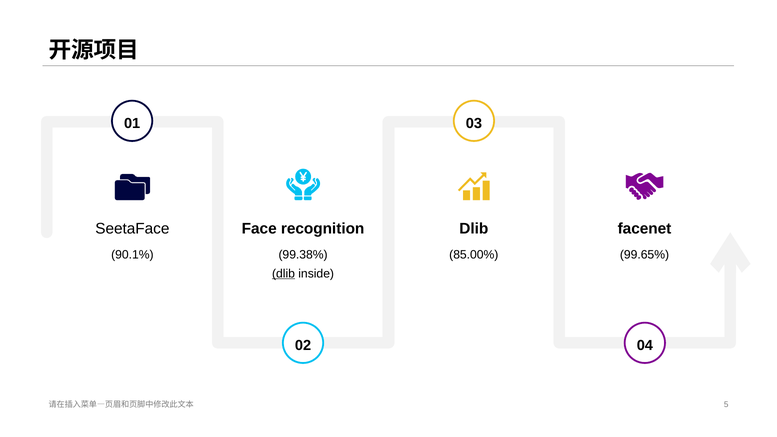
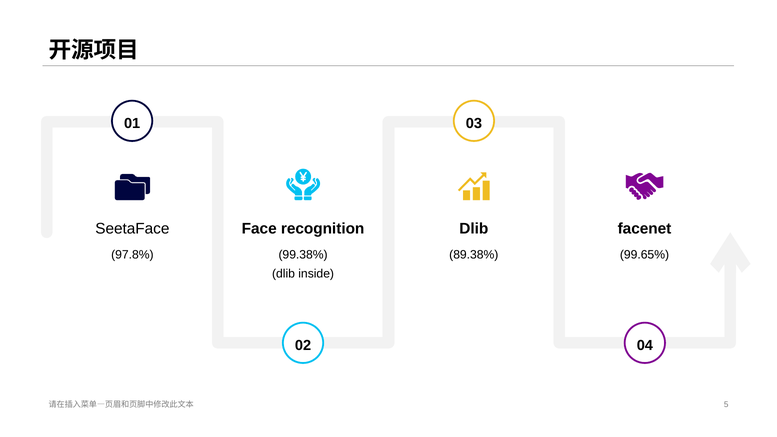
90.1%: 90.1% -> 97.8%
85.00%: 85.00% -> 89.38%
dlib at (284, 274) underline: present -> none
